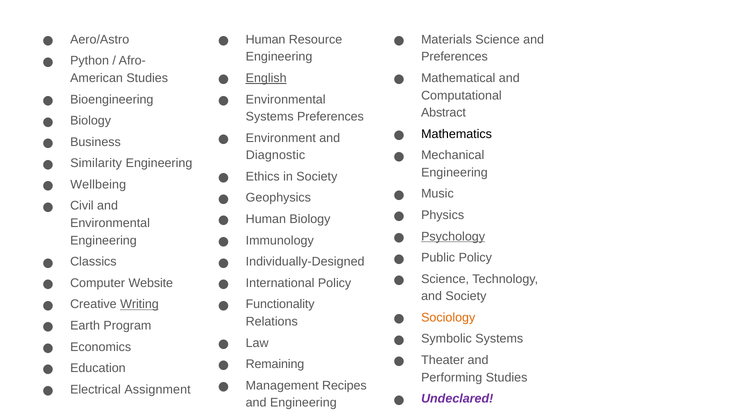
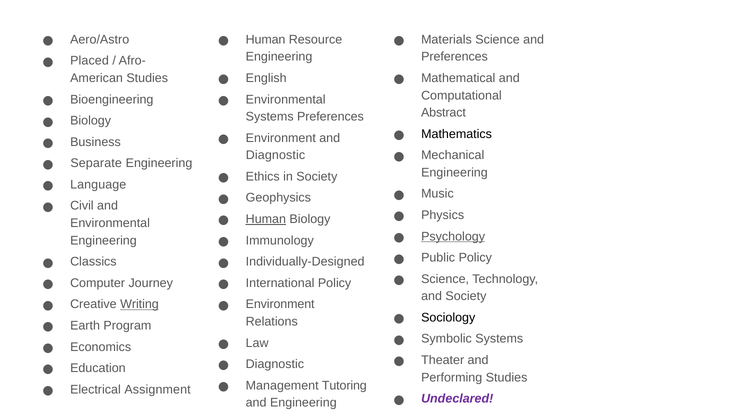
Python: Python -> Placed
English underline: present -> none
Similarity: Similarity -> Separate
Wellbeing: Wellbeing -> Language
Human at (266, 219) underline: none -> present
Website: Website -> Journey
Functionality at (280, 304): Functionality -> Environment
Sociology colour: orange -> black
Remaining at (275, 364): Remaining -> Diagnostic
Recipes: Recipes -> Tutoring
